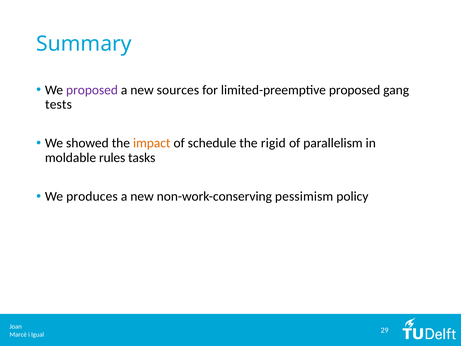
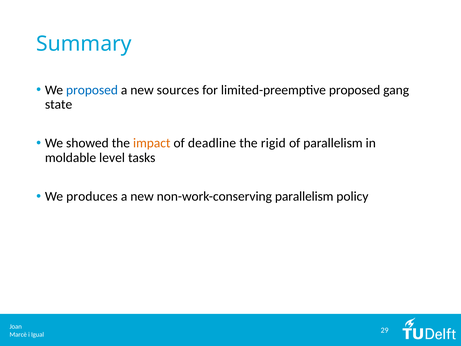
proposed at (92, 90) colour: purple -> blue
tests: tests -> state
schedule: schedule -> deadline
rules: rules -> level
non-work-conserving pessimism: pessimism -> parallelism
